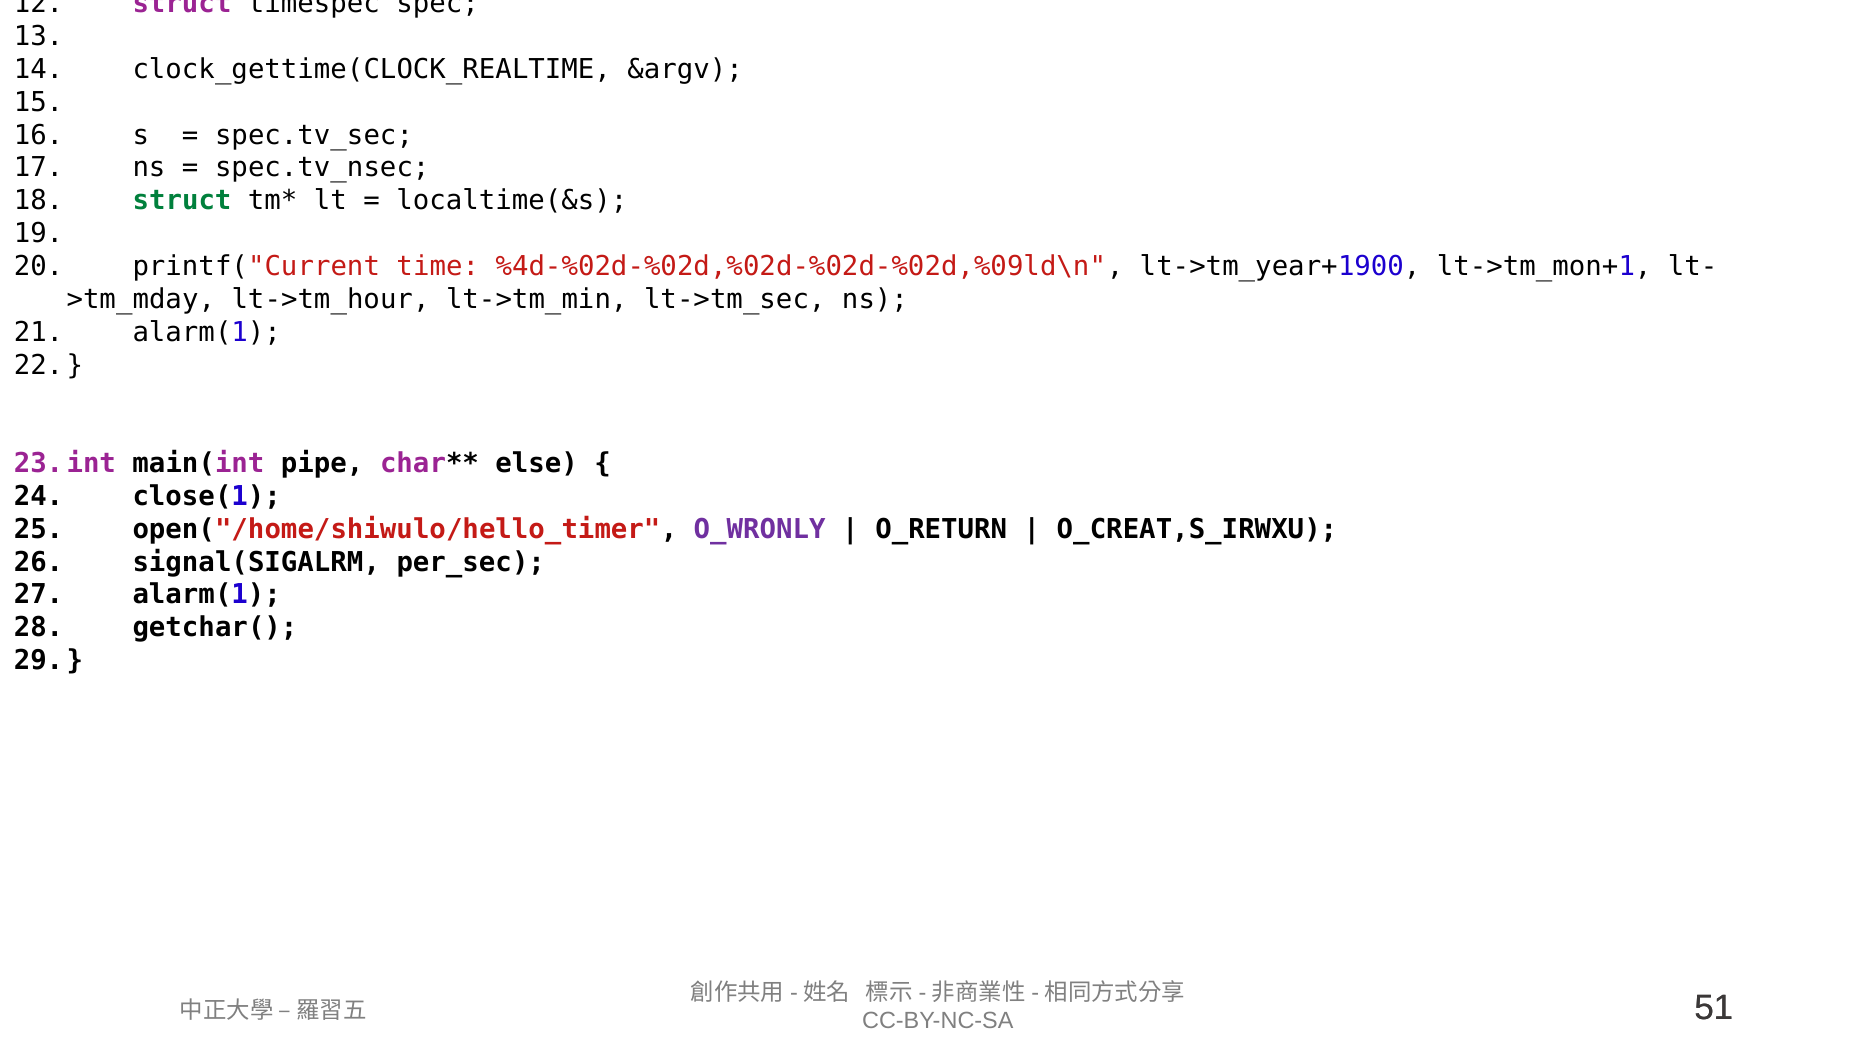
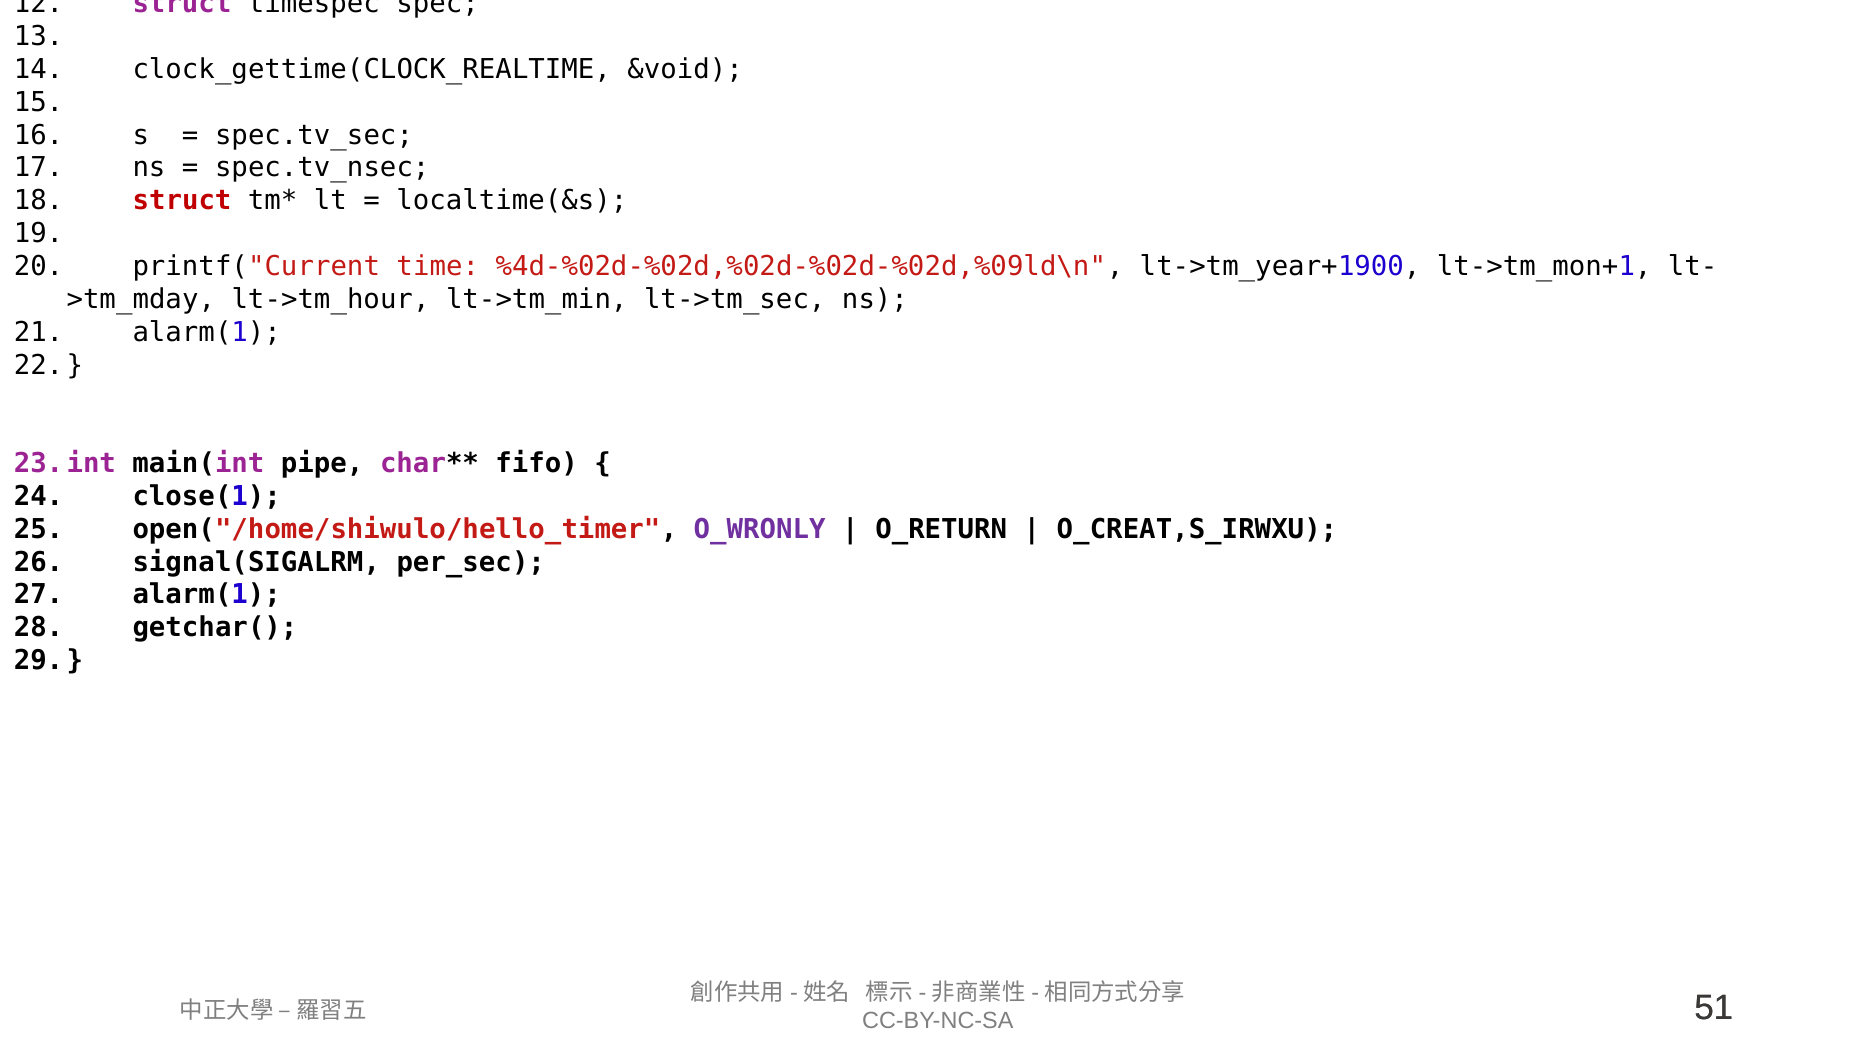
&argv: &argv -> &void
struct at (182, 201) colour: green -> red
else: else -> fifo
